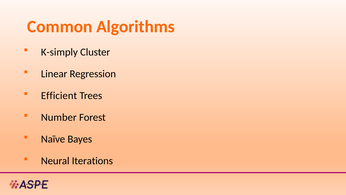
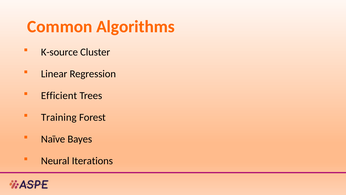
K-simply: K-simply -> K-source
Number: Number -> Training
